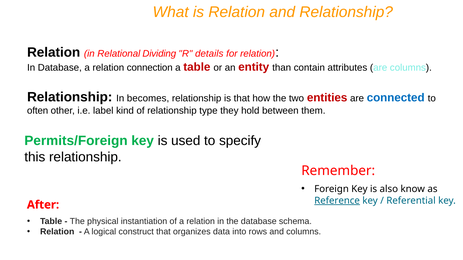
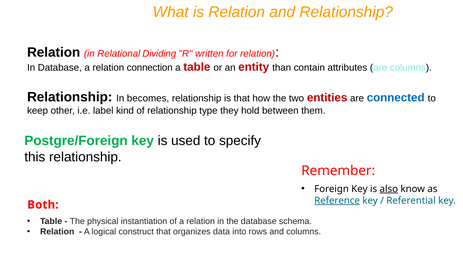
details: details -> written
often: often -> keep
Permits/Foreign: Permits/Foreign -> Postgre/Foreign
also underline: none -> present
After: After -> Both
